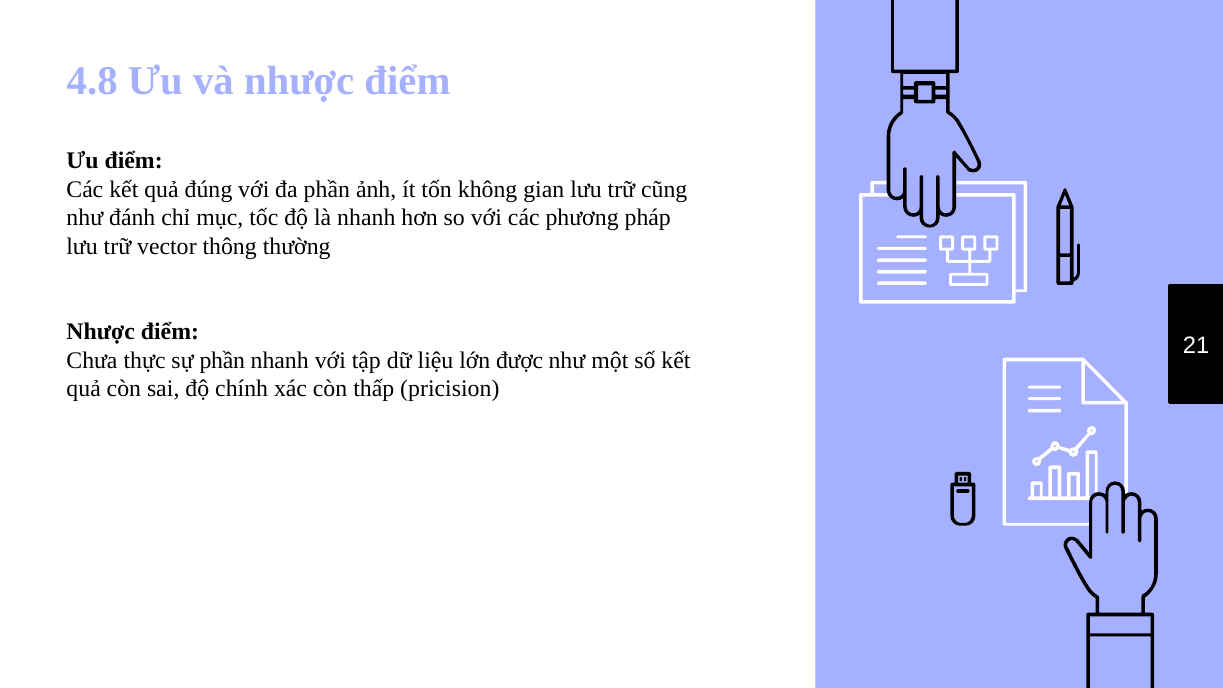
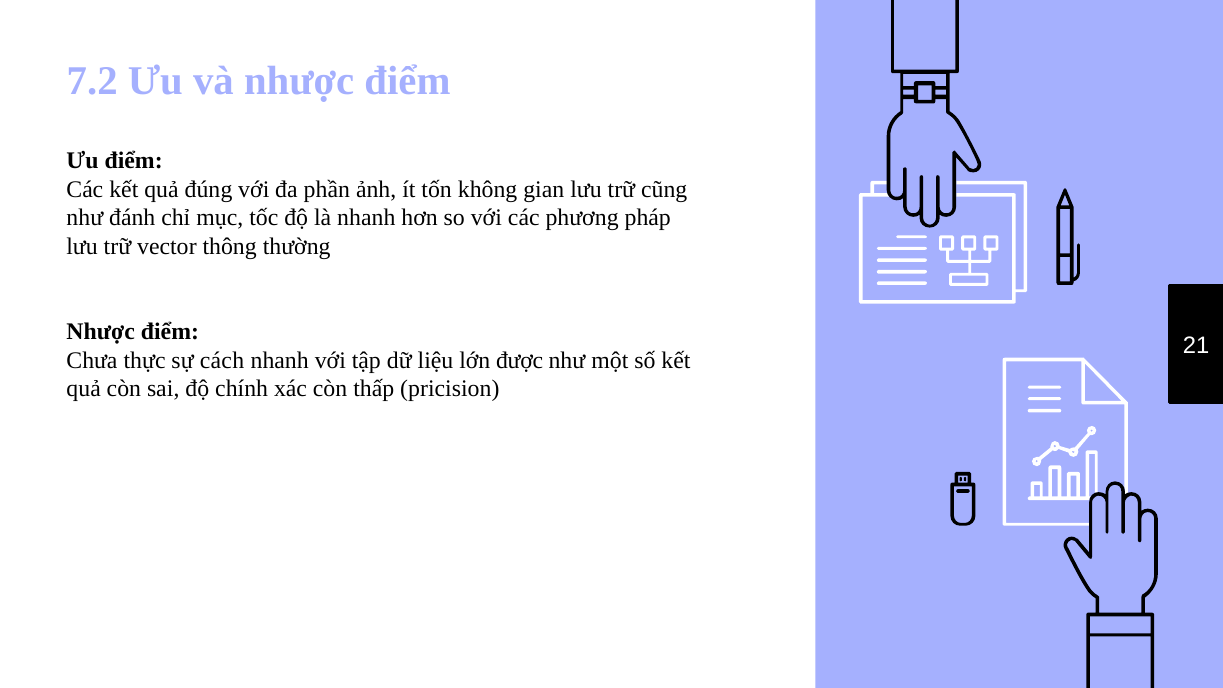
4.8: 4.8 -> 7.2
sự phần: phần -> cách
